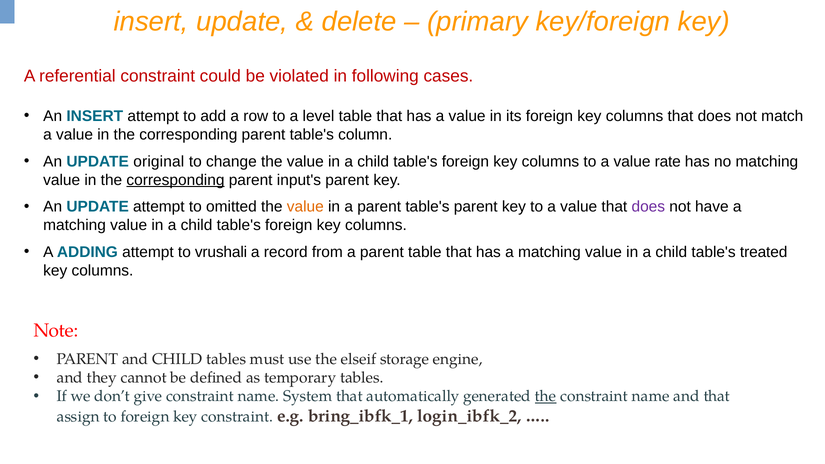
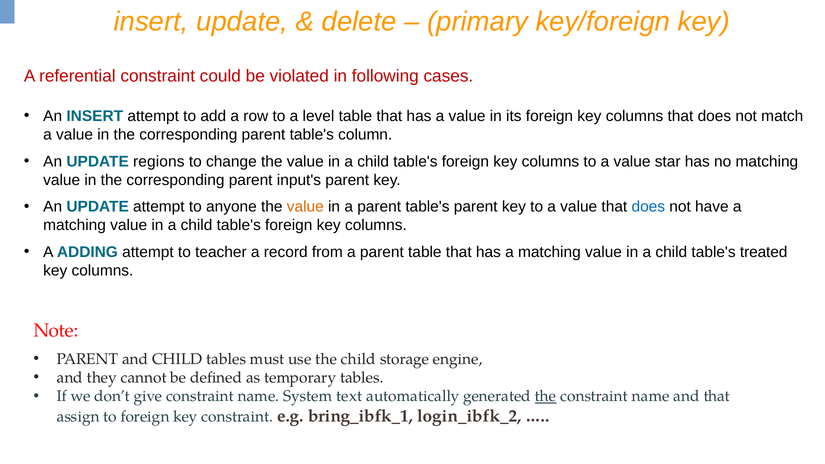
original: original -> regions
rate: rate -> star
corresponding at (175, 180) underline: present -> none
omitted: omitted -> anyone
does at (648, 207) colour: purple -> blue
vrushali: vrushali -> teacher
the elseif: elseif -> child
System that: that -> text
